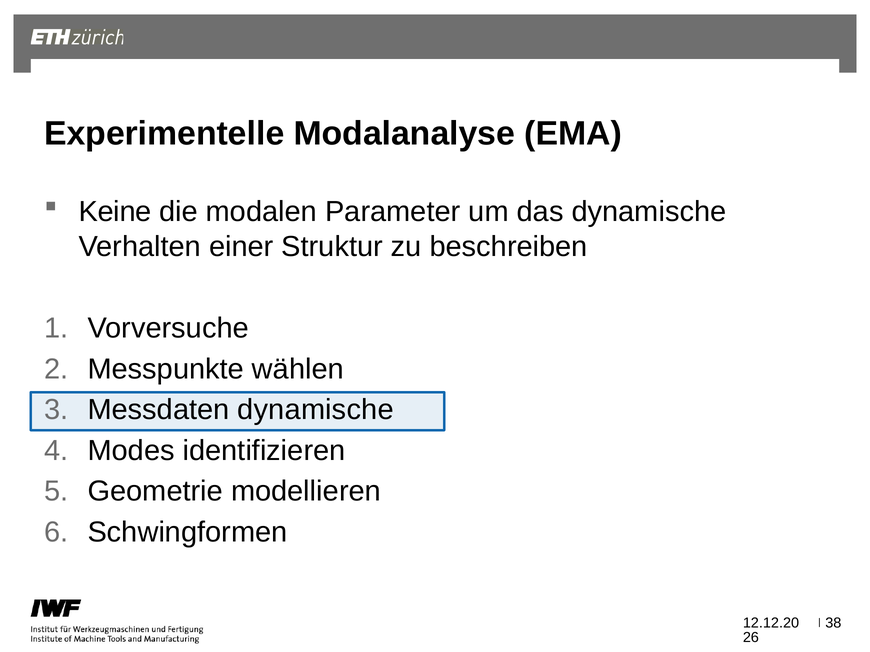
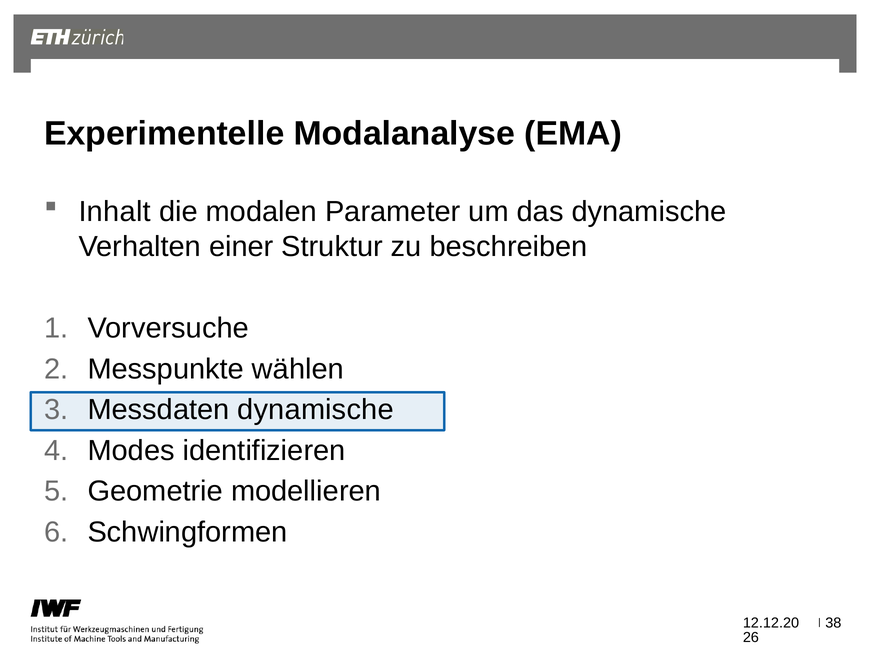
Keine: Keine -> Inhalt
